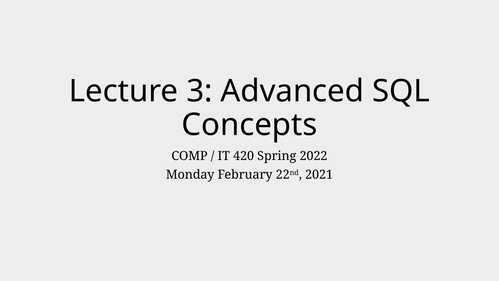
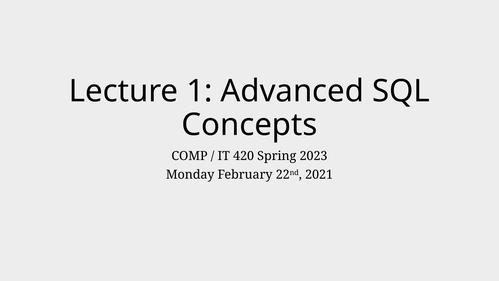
3: 3 -> 1
2022: 2022 -> 2023
